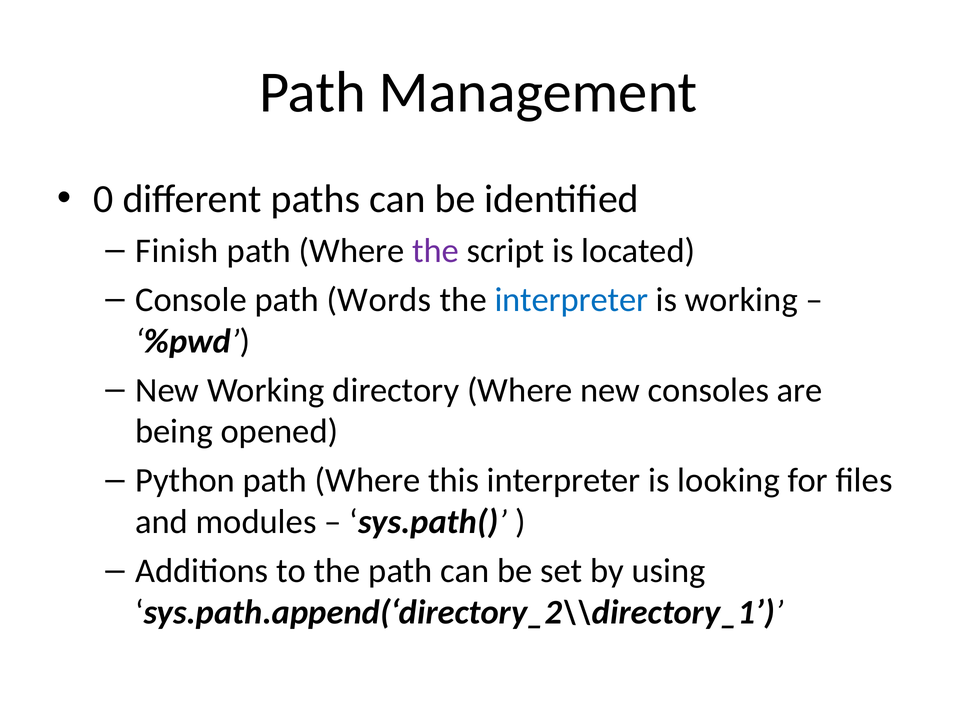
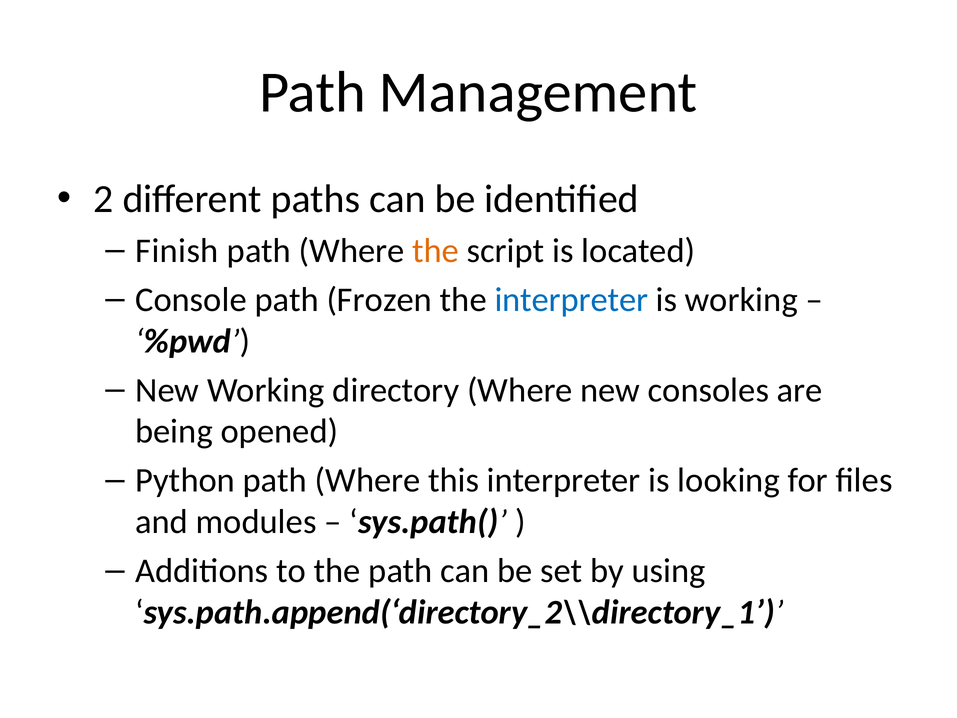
0: 0 -> 2
the at (435, 251) colour: purple -> orange
Words: Words -> Frozen
